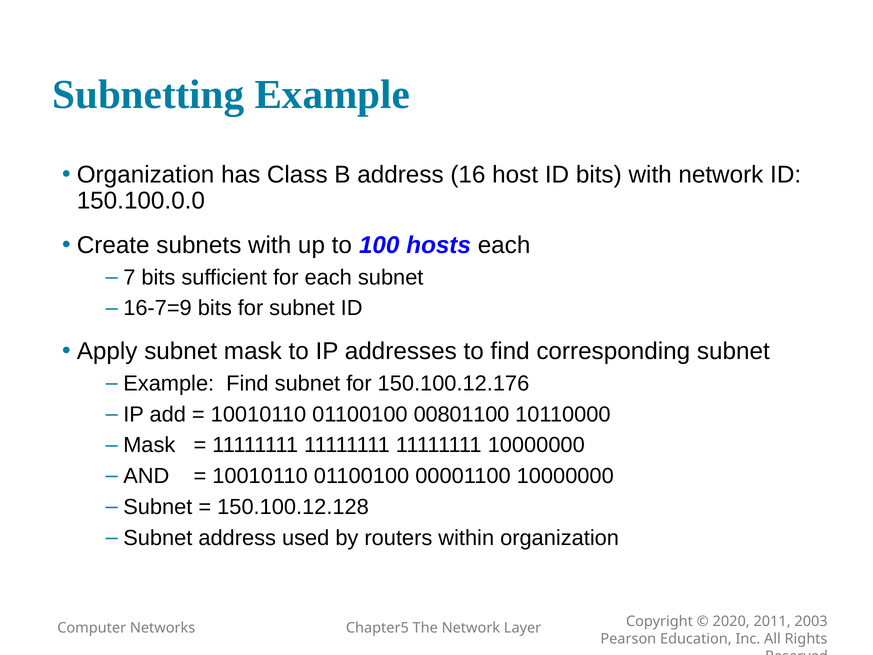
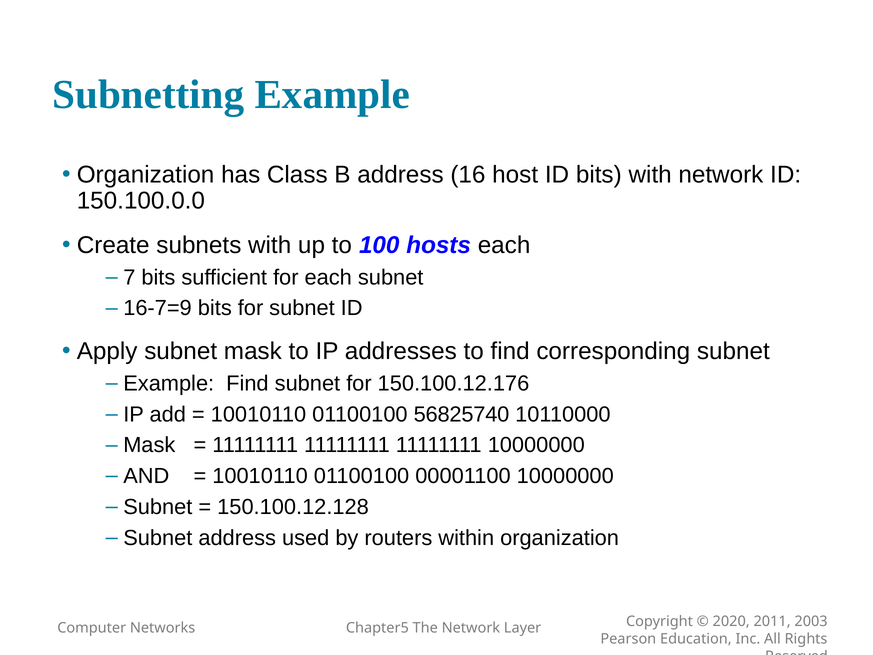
00801100: 00801100 -> 56825740
